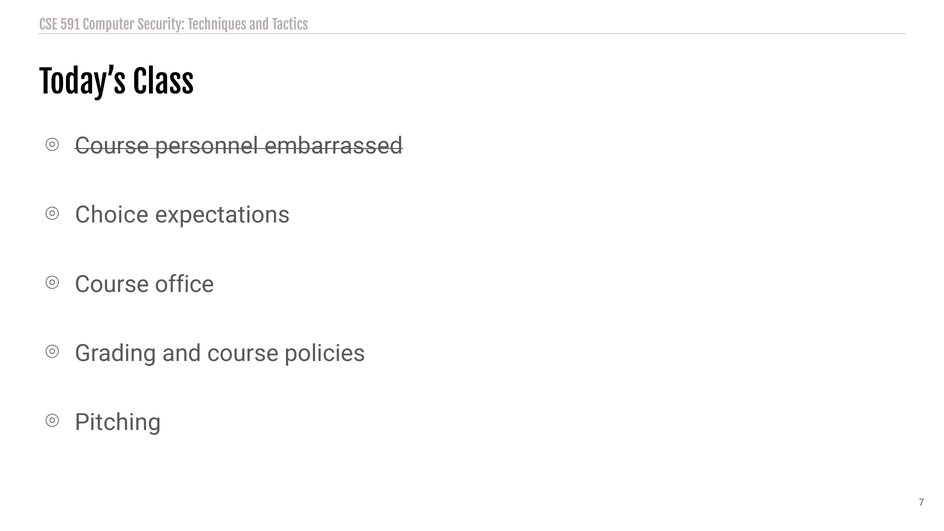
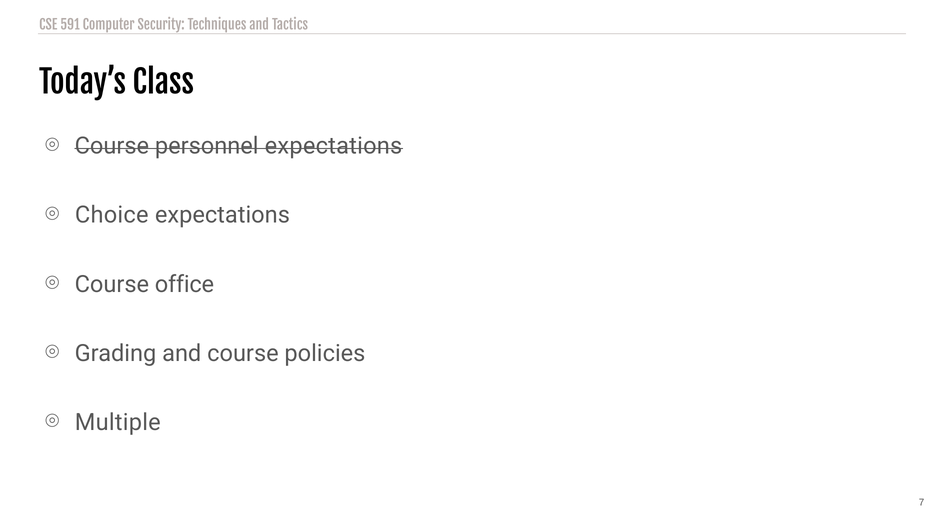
personnel embarrassed: embarrassed -> expectations
Pitching: Pitching -> Multiple
